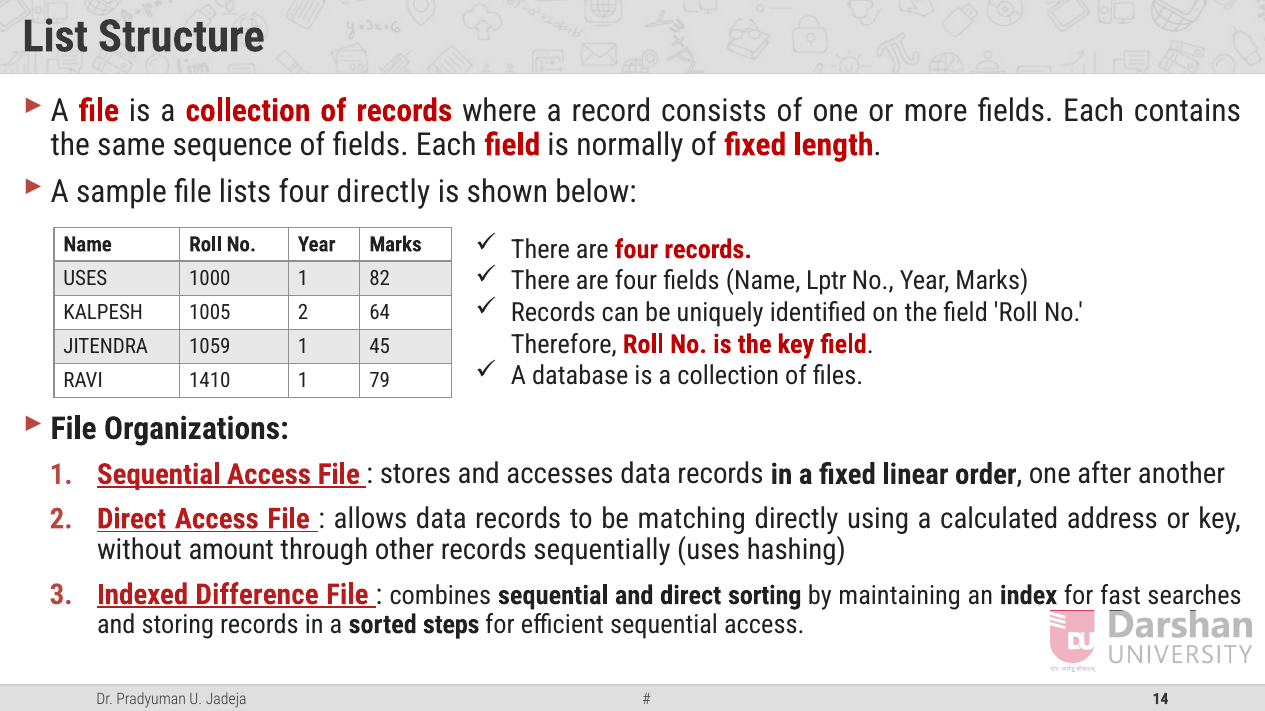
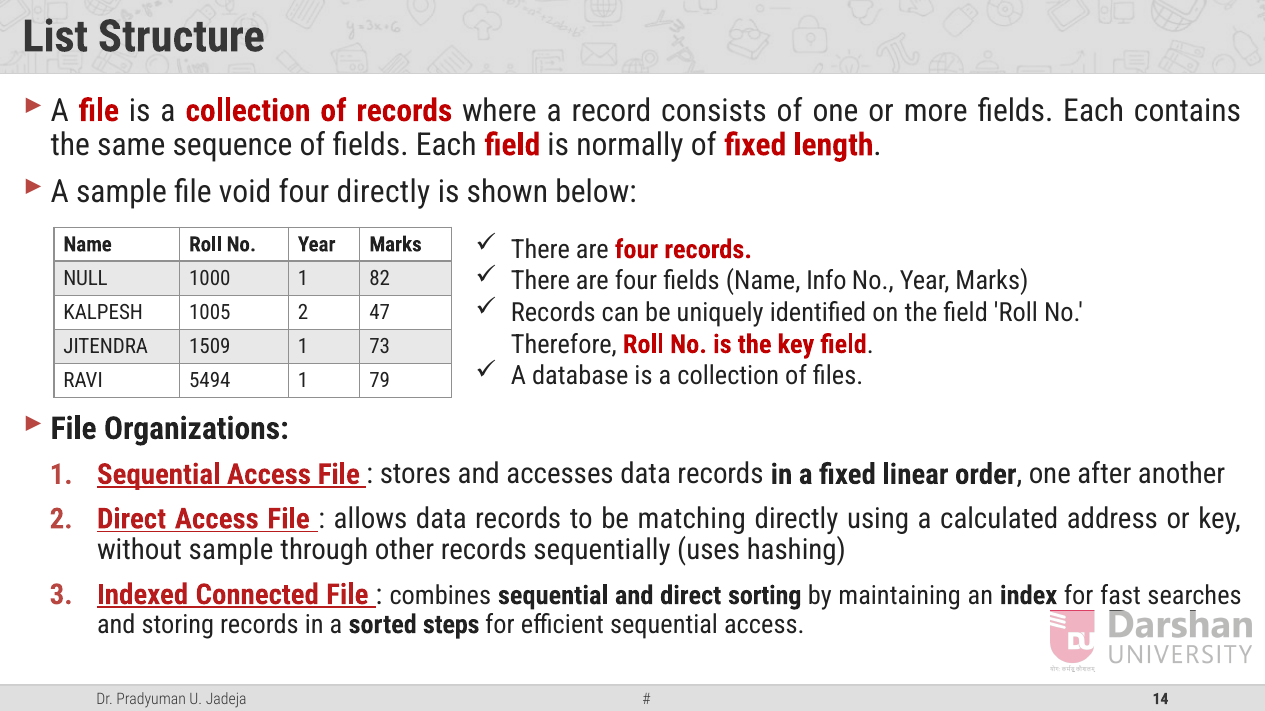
lists: lists -> void
Lptr: Lptr -> Info
USES at (85, 279): USES -> NULL
64: 64 -> 47
1059: 1059 -> 1509
45: 45 -> 73
1410: 1410 -> 5494
without amount: amount -> sample
Difference: Difference -> Connected
